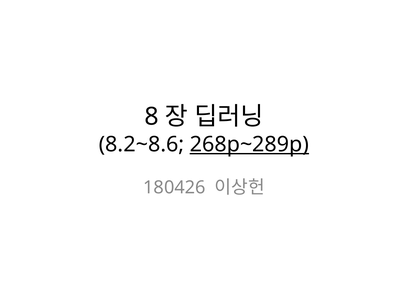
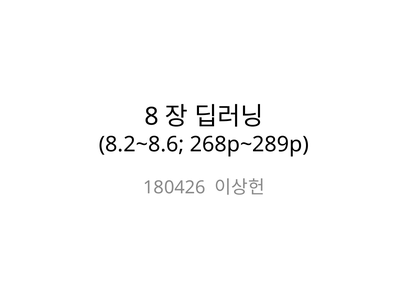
268p~289p underline: present -> none
